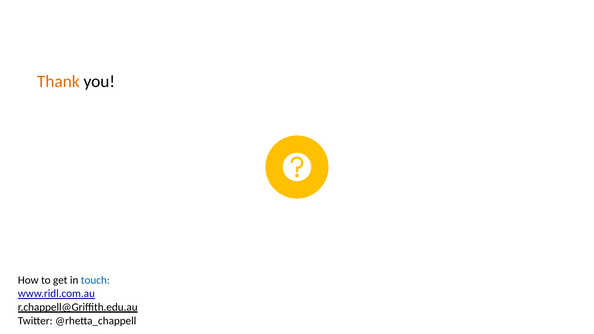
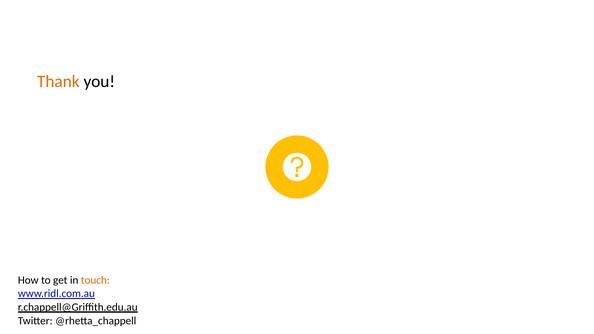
touch colour: blue -> orange
